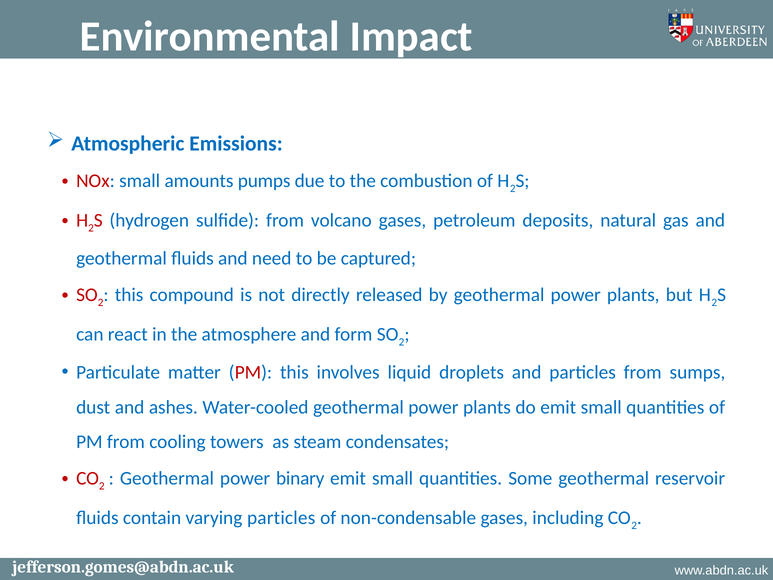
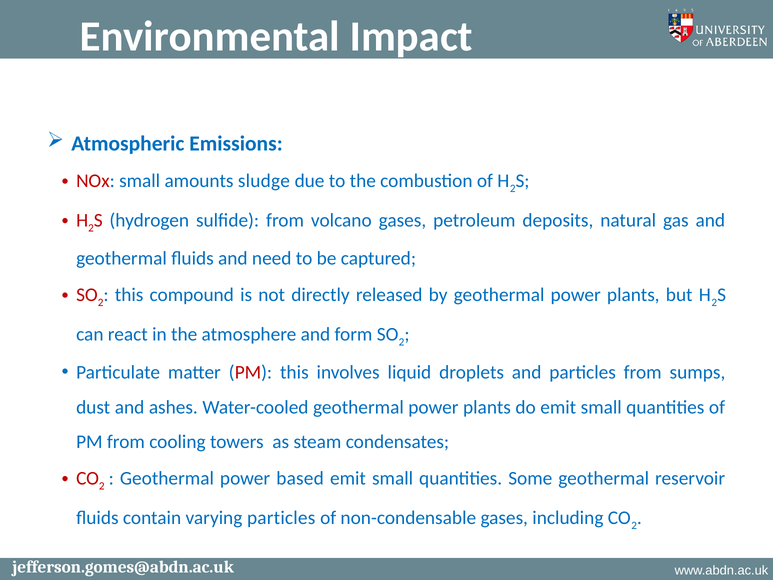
pumps: pumps -> sludge
binary: binary -> based
